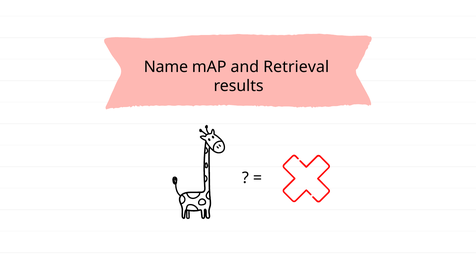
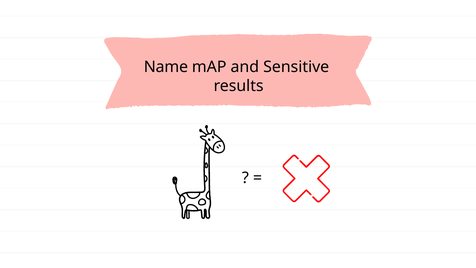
Retrieval: Retrieval -> Sensitive
